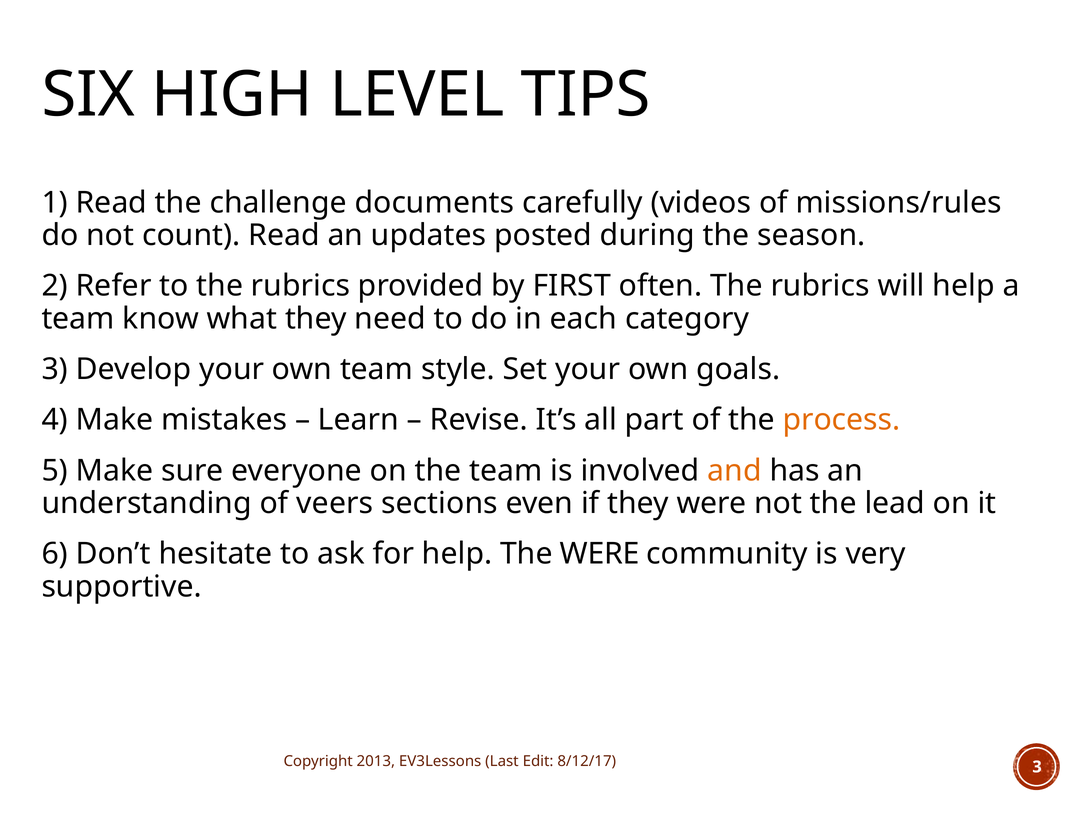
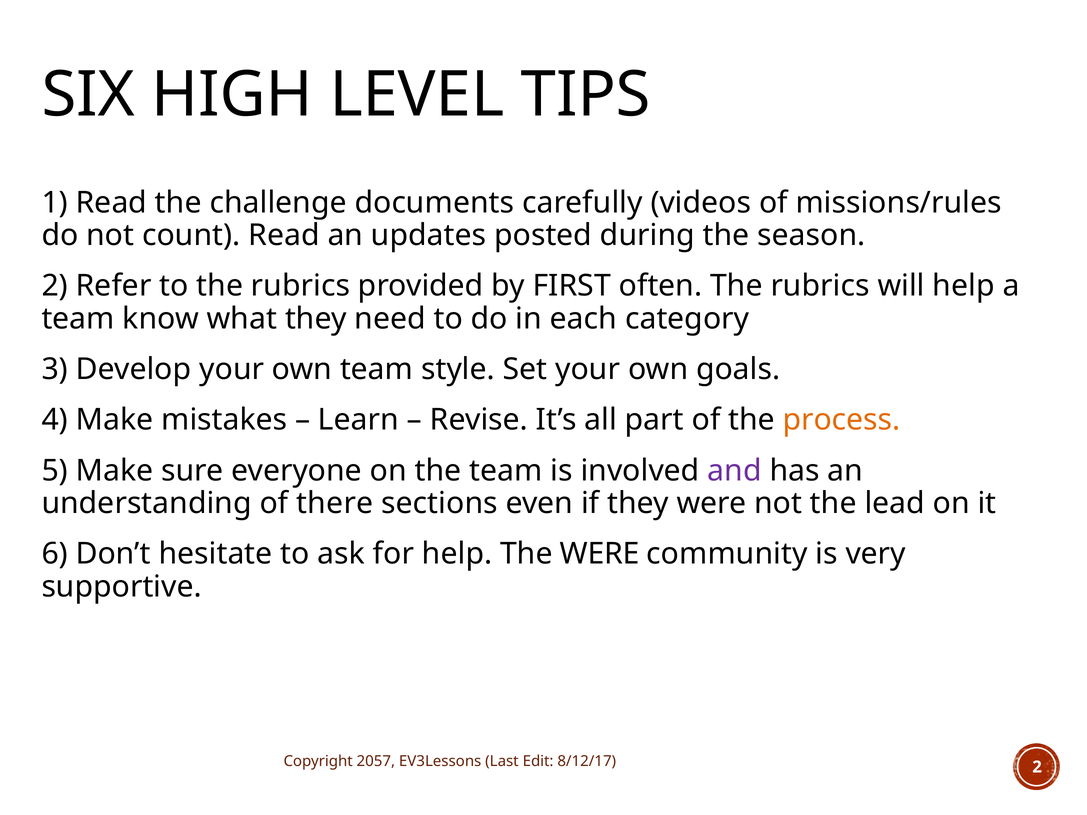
and colour: orange -> purple
veers: veers -> there
2013: 2013 -> 2057
8/12/17 3: 3 -> 2
